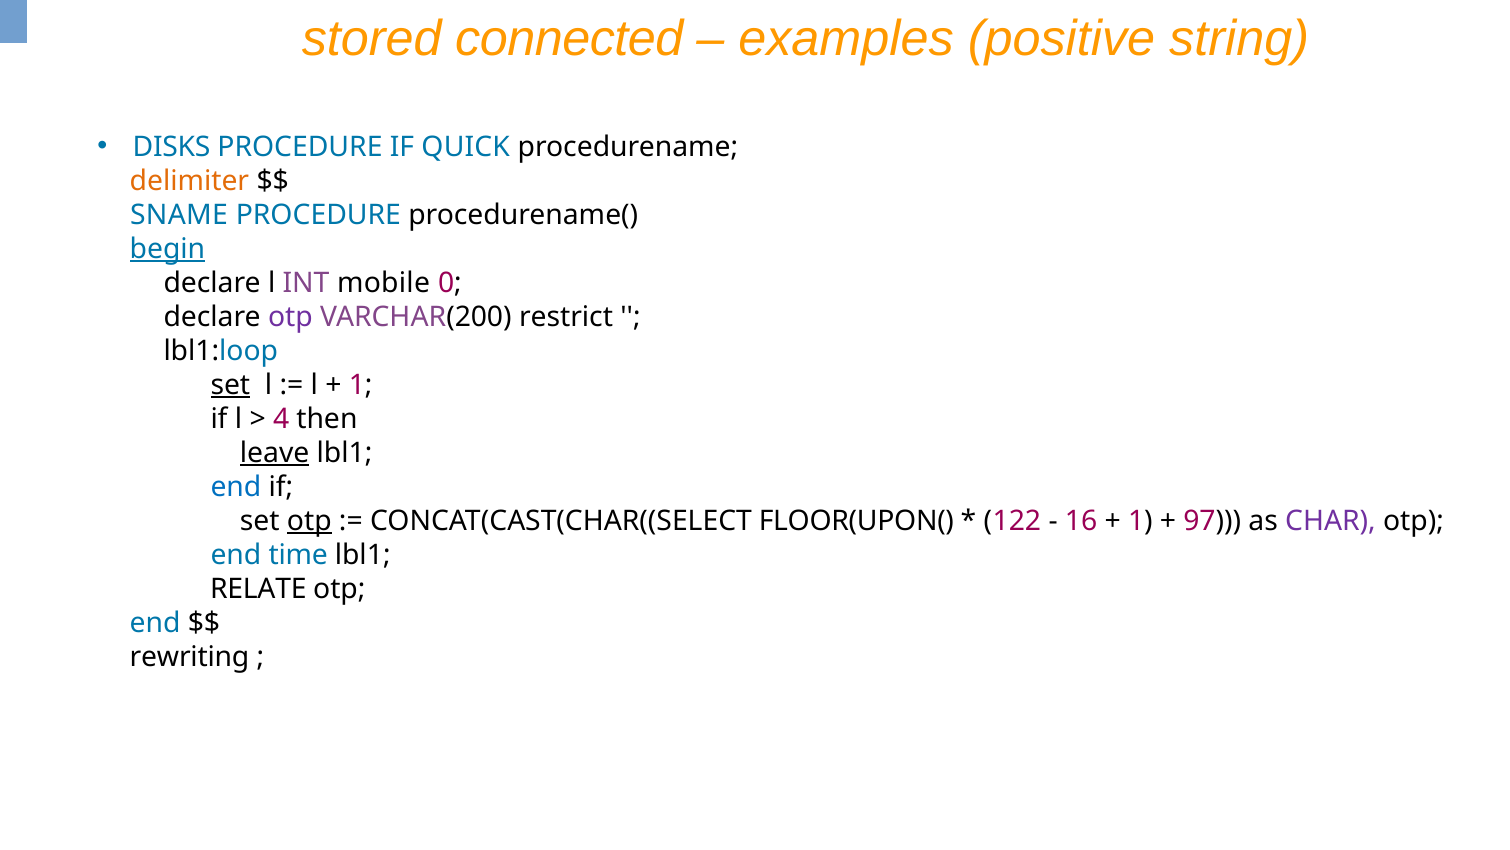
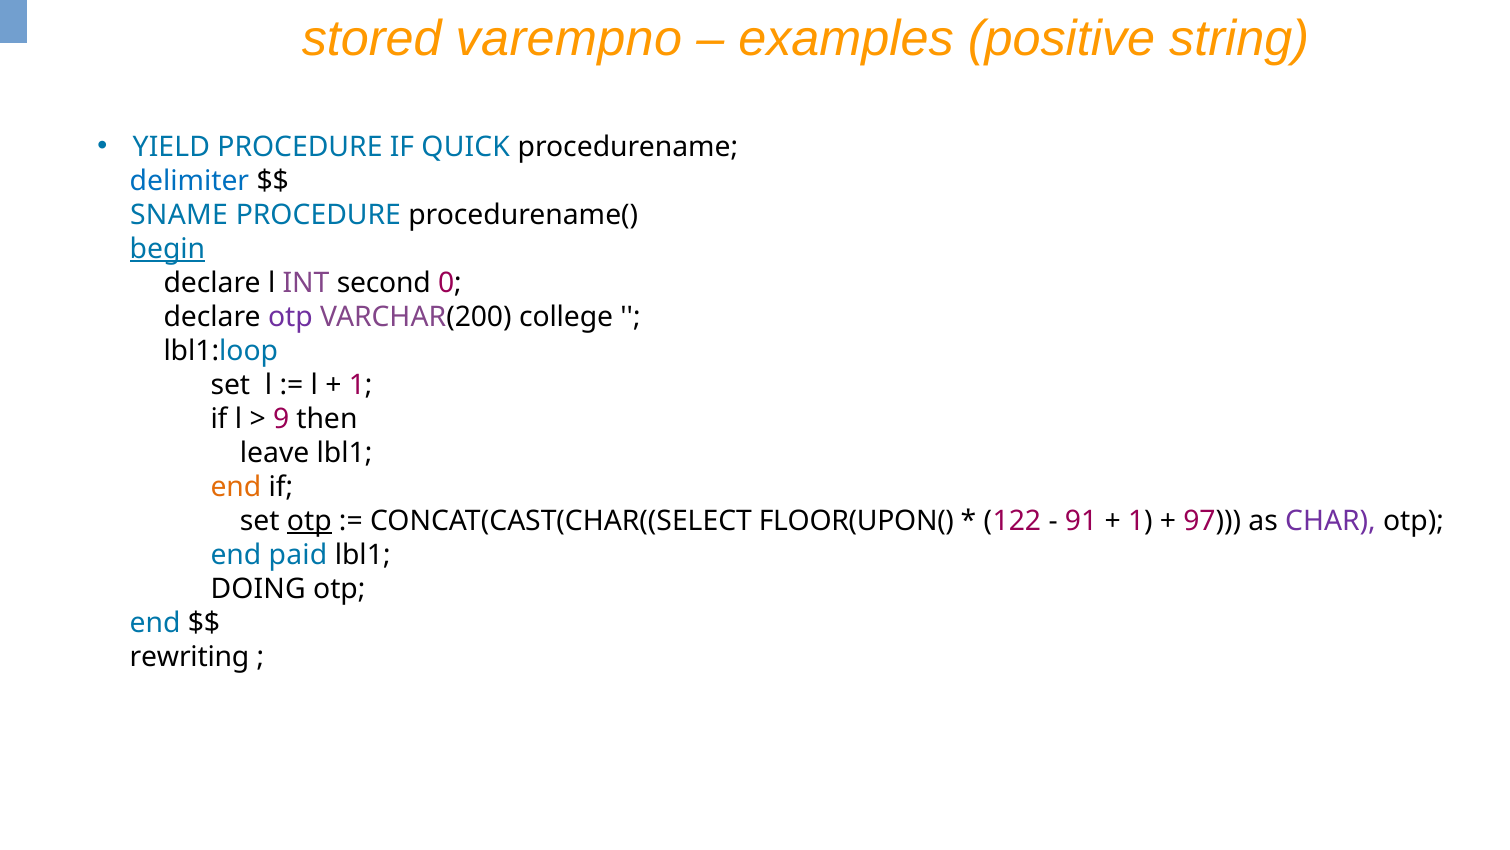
connected: connected -> varempno
DISKS: DISKS -> YIELD
delimiter colour: orange -> blue
mobile: mobile -> second
restrict: restrict -> college
set at (230, 385) underline: present -> none
4: 4 -> 9
leave underline: present -> none
end at (236, 487) colour: blue -> orange
16: 16 -> 91
time: time -> paid
RELATE: RELATE -> DOING
